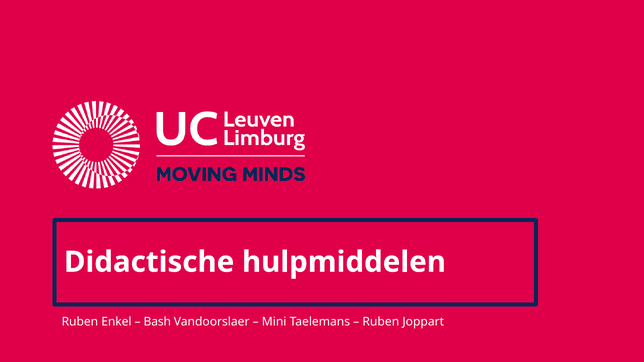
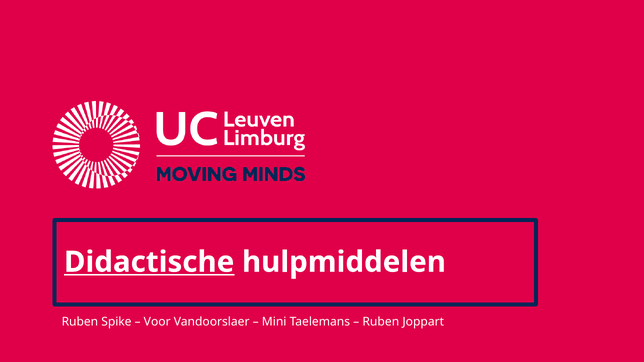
Didactische underline: none -> present
Enkel: Enkel -> Spike
Bash: Bash -> Voor
